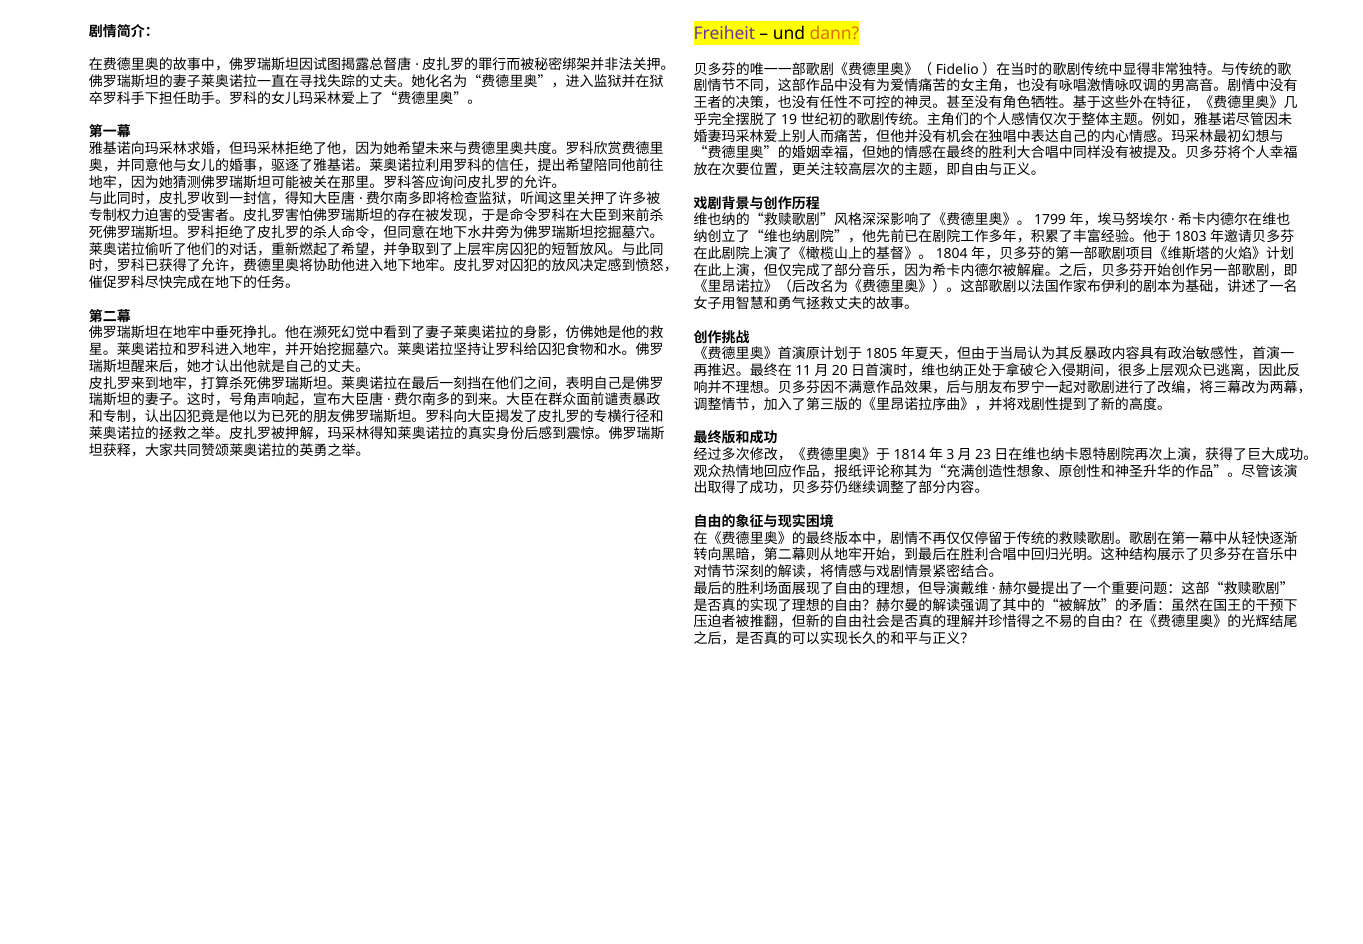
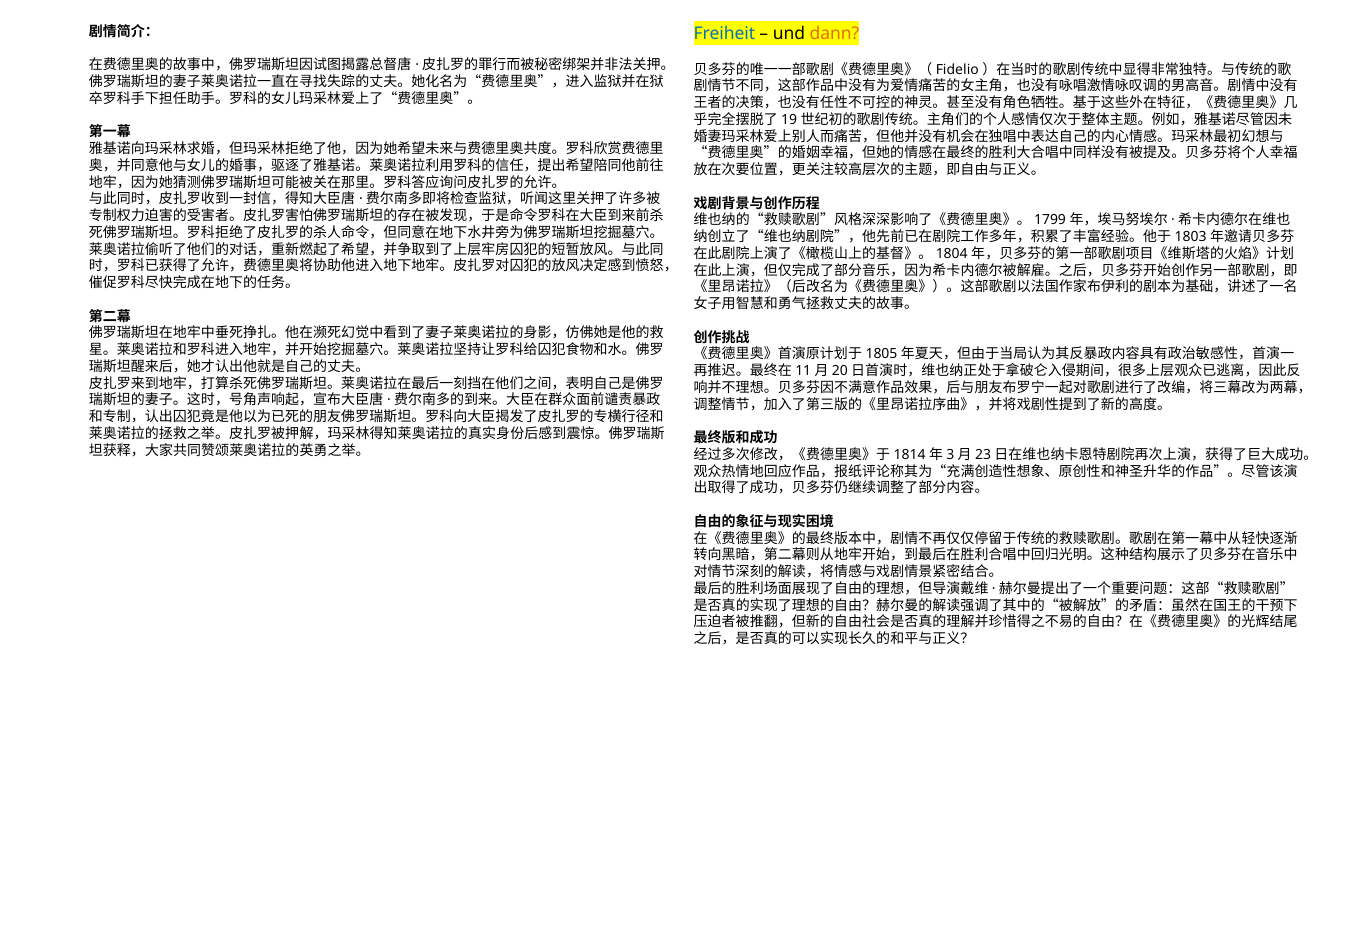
Freiheit colour: purple -> blue
